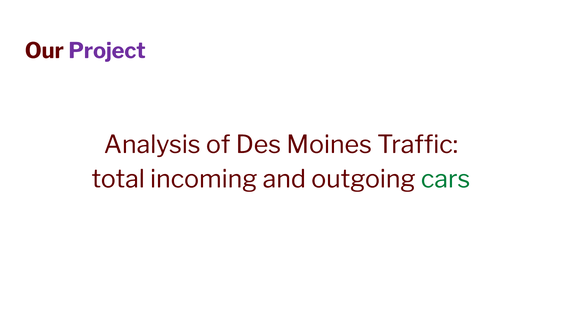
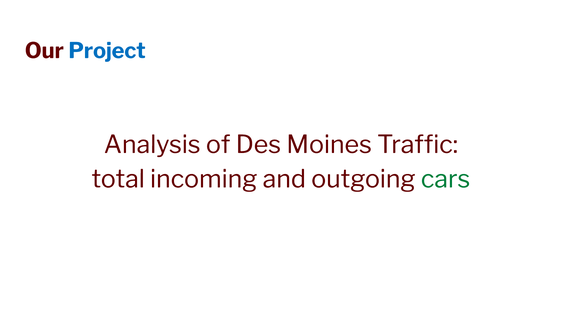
Project colour: purple -> blue
